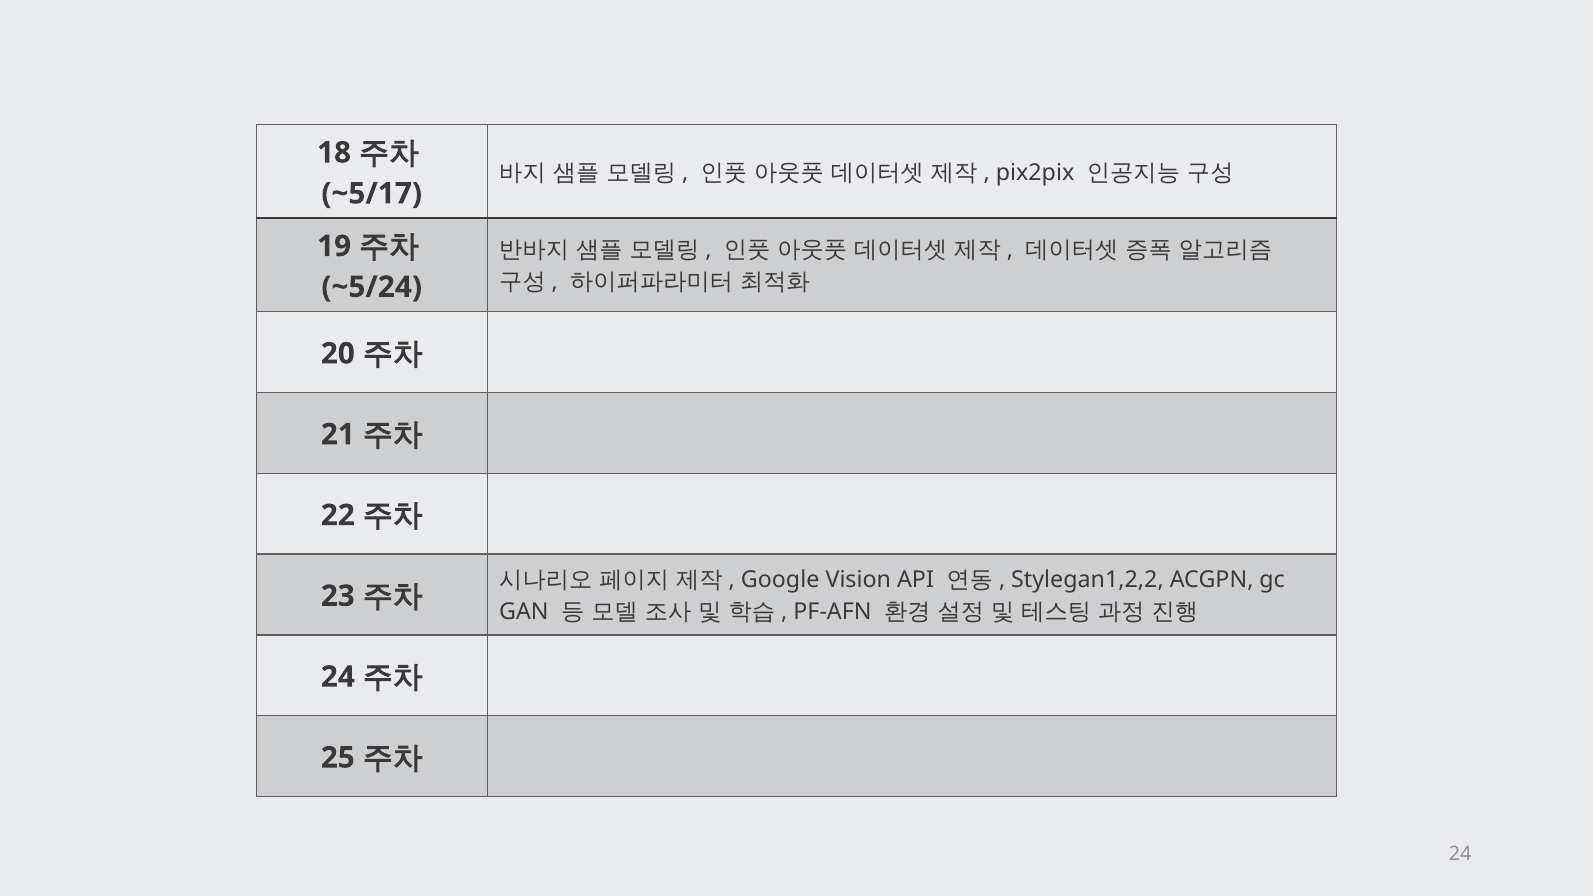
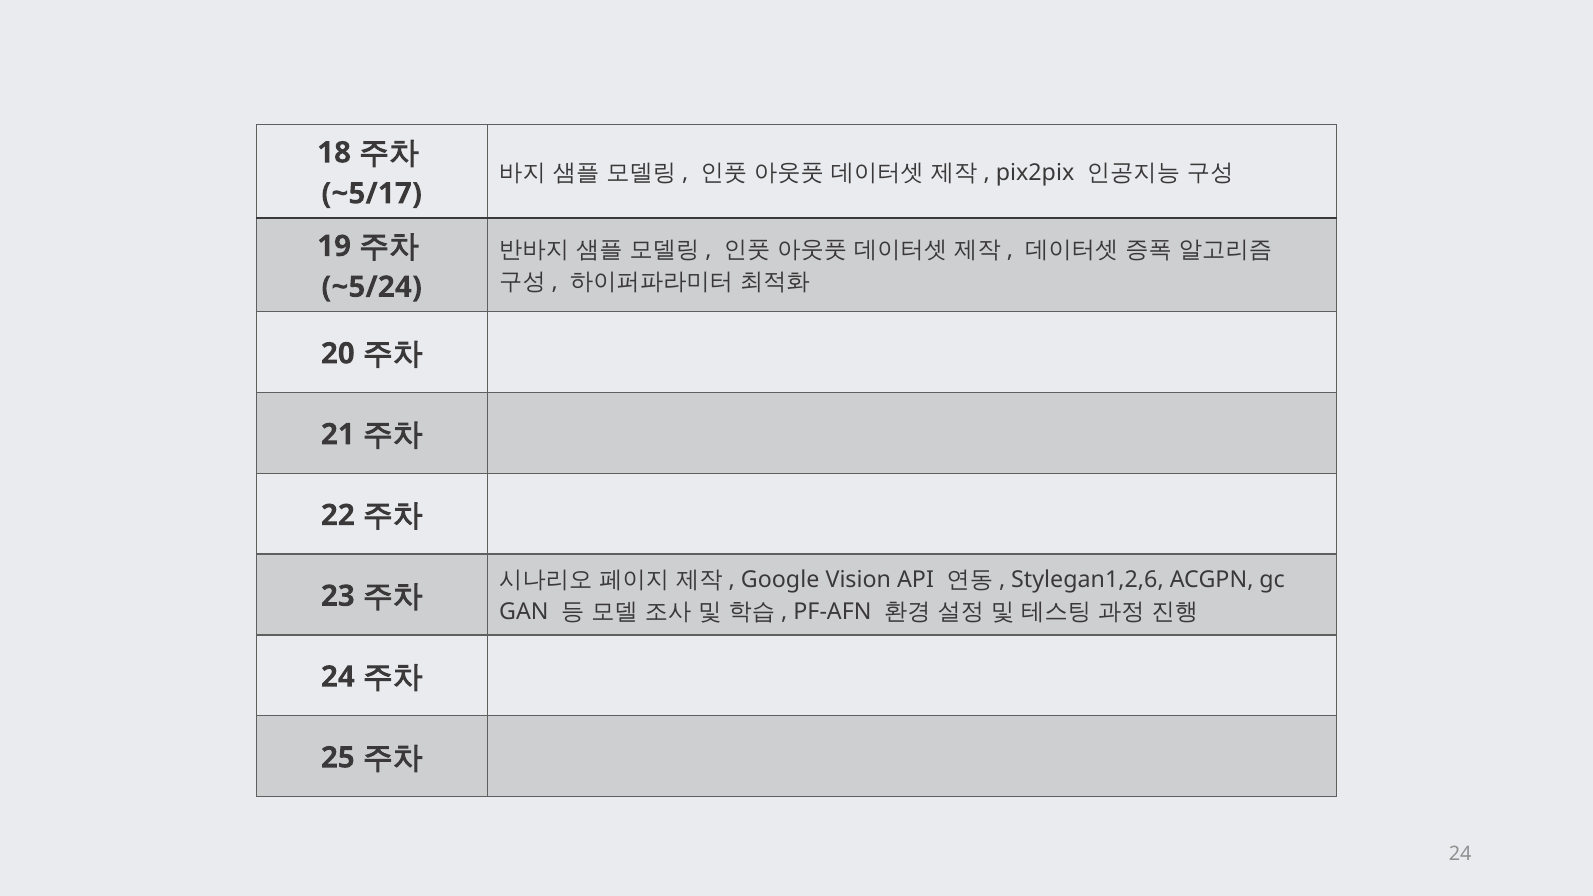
Stylegan1,2,2: Stylegan1,2,2 -> Stylegan1,2,6
